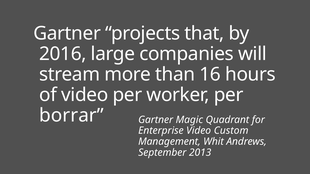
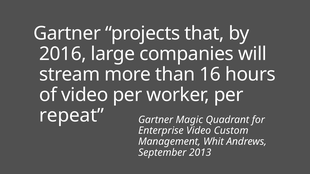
borrar: borrar -> repeat
